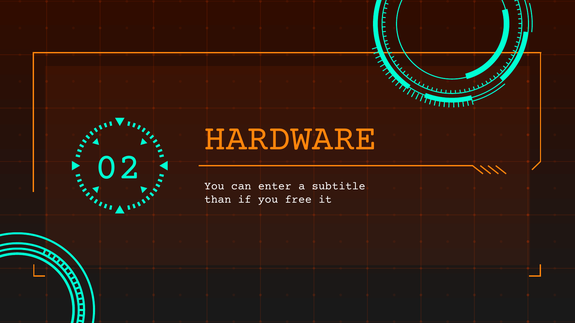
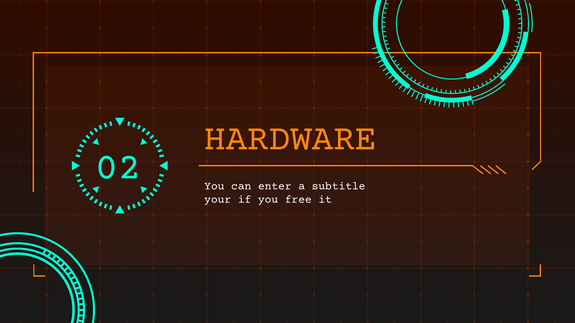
than: than -> your
